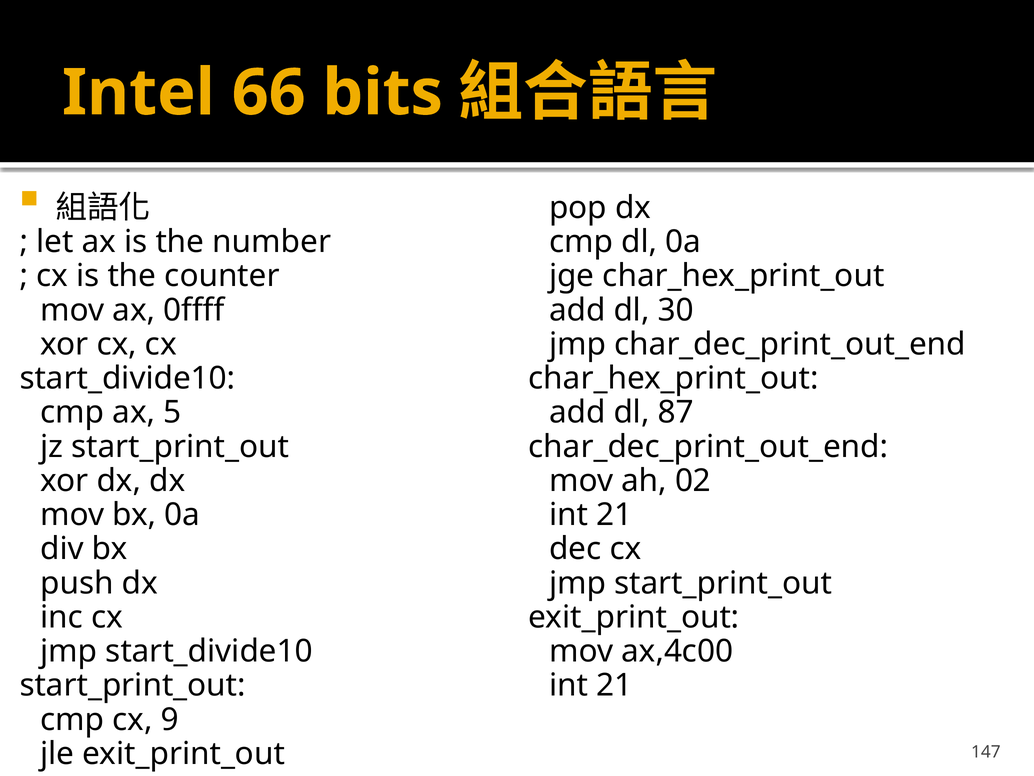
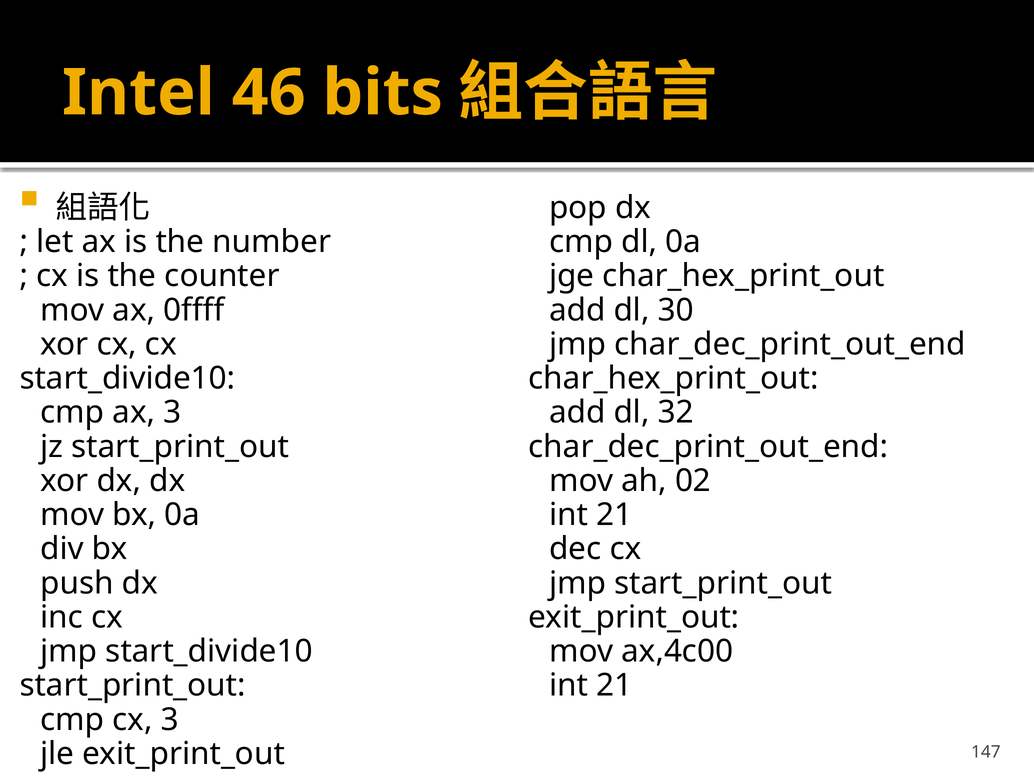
66: 66 -> 46
ax 5: 5 -> 3
87: 87 -> 32
cx 9: 9 -> 3
